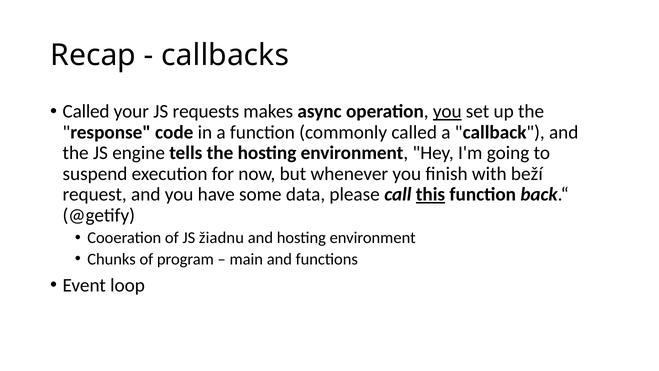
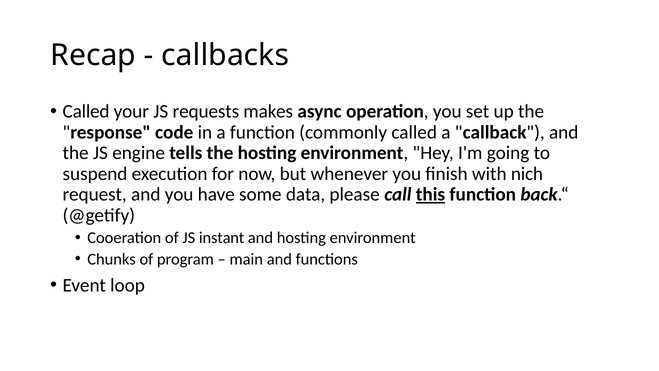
you at (447, 111) underline: present -> none
beží: beží -> nich
žiadnu: žiadnu -> instant
